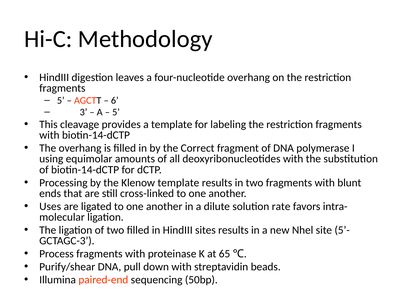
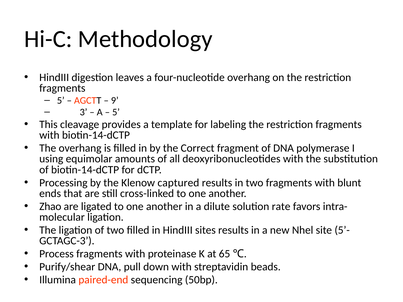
6: 6 -> 9
Klenow template: template -> captured
Uses: Uses -> Zhao
